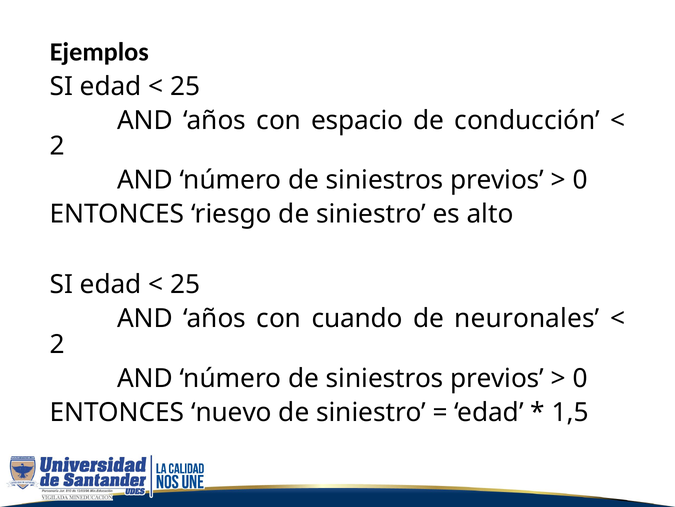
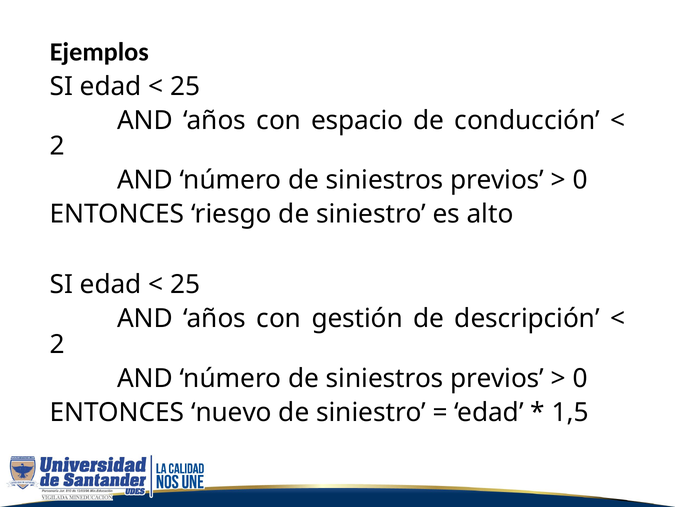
cuando: cuando -> gestión
neuronales: neuronales -> descripción
